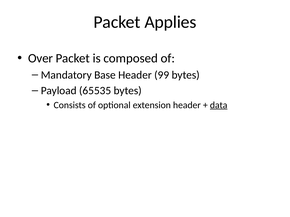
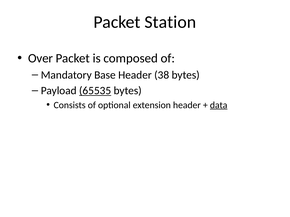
Applies: Applies -> Station
99: 99 -> 38
65535 underline: none -> present
